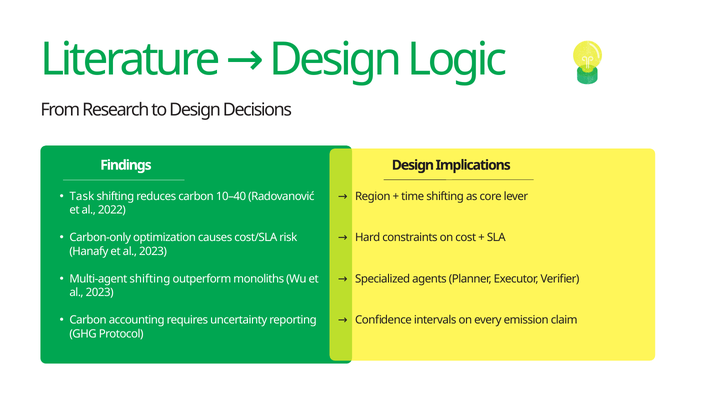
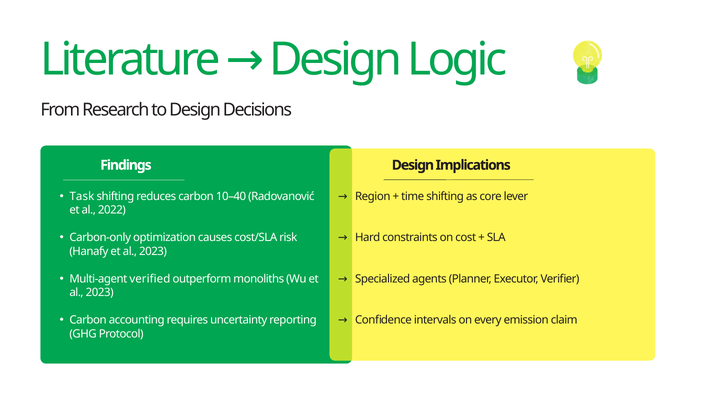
Multi-agent shifting: shifting -> verified
